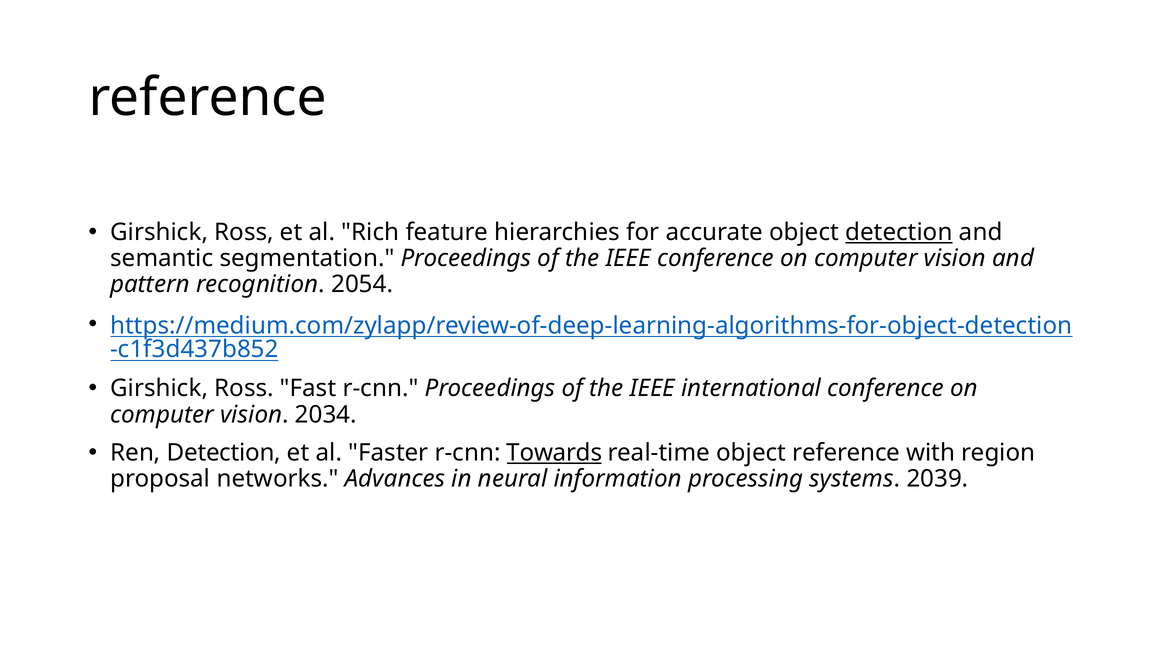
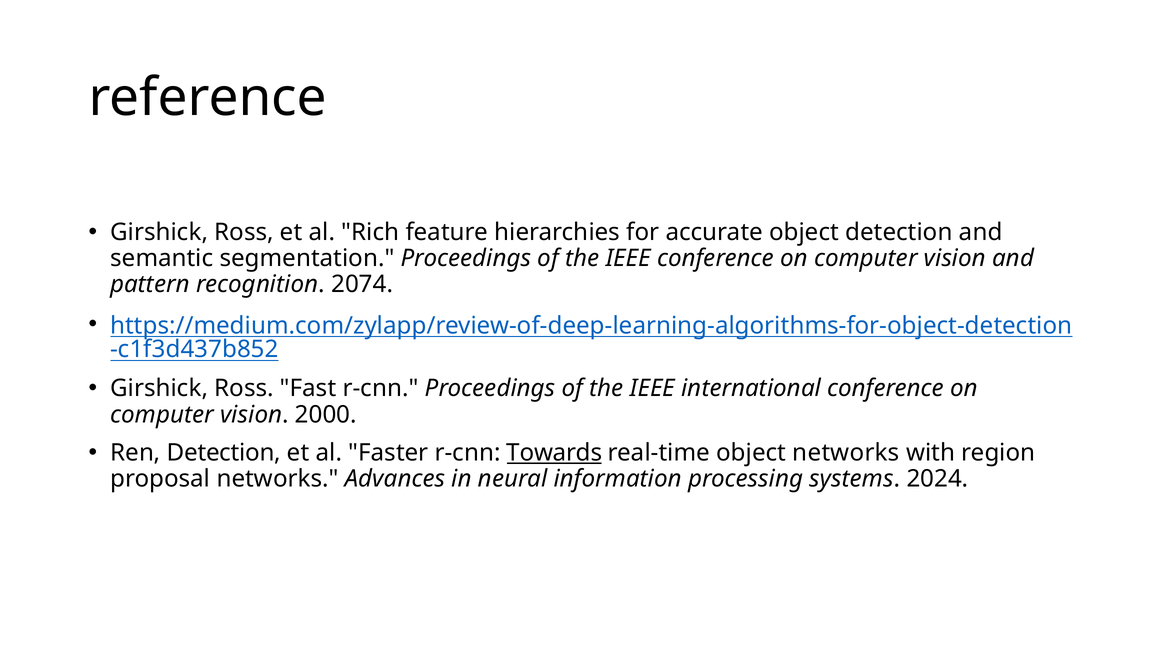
detection at (899, 232) underline: present -> none
2054: 2054 -> 2074
2034: 2034 -> 2000
object reference: reference -> networks
2039: 2039 -> 2024
